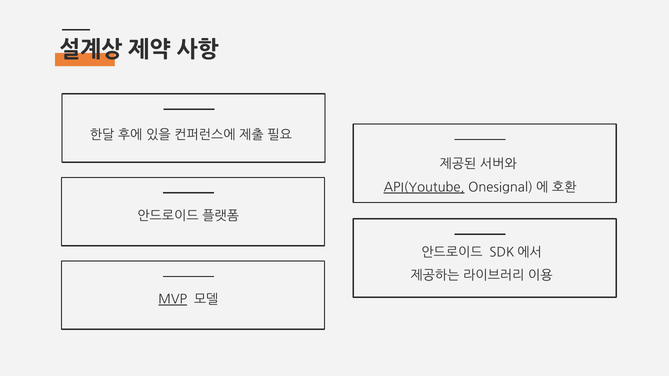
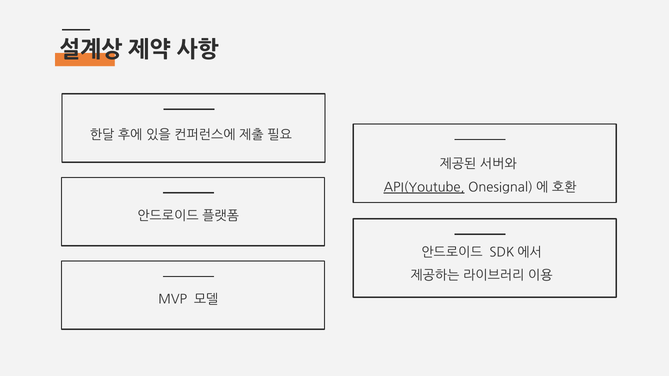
MVP underline: present -> none
